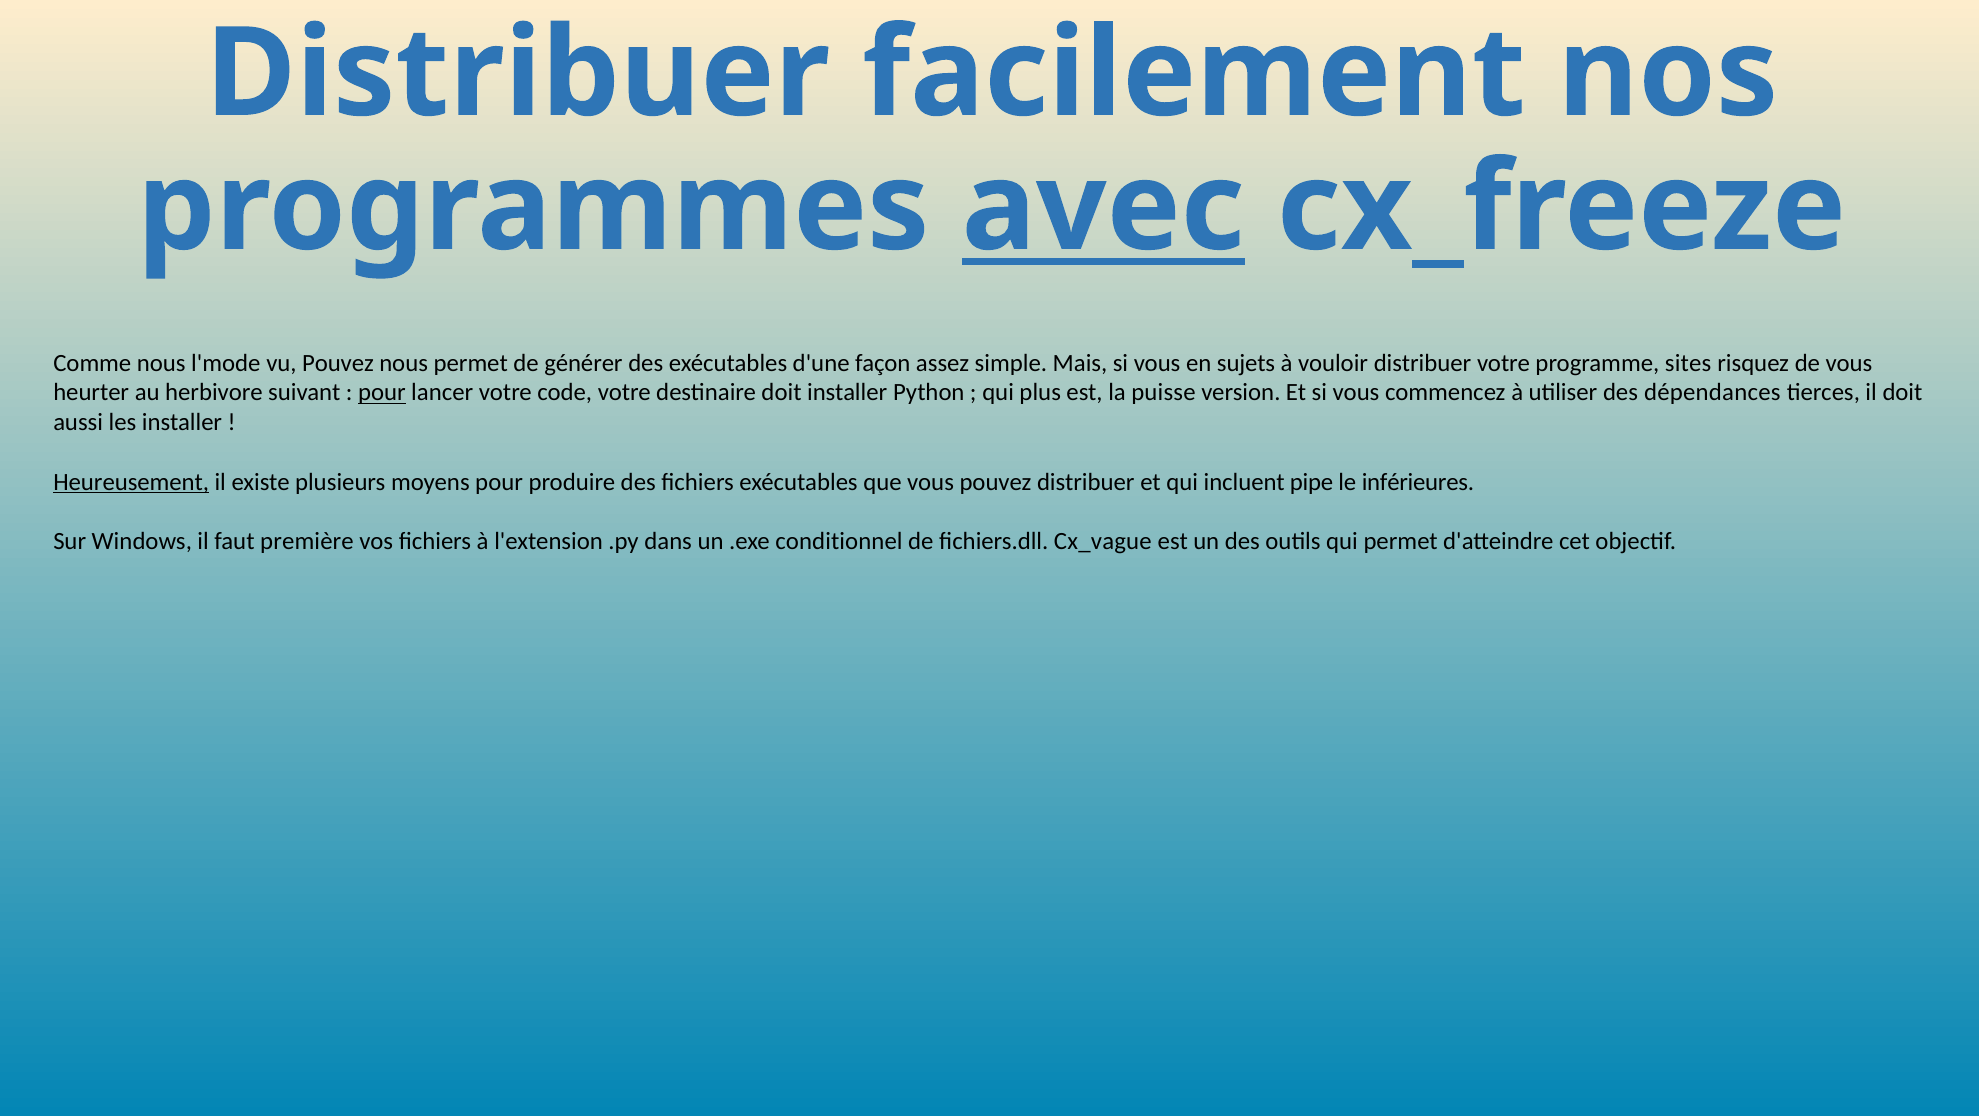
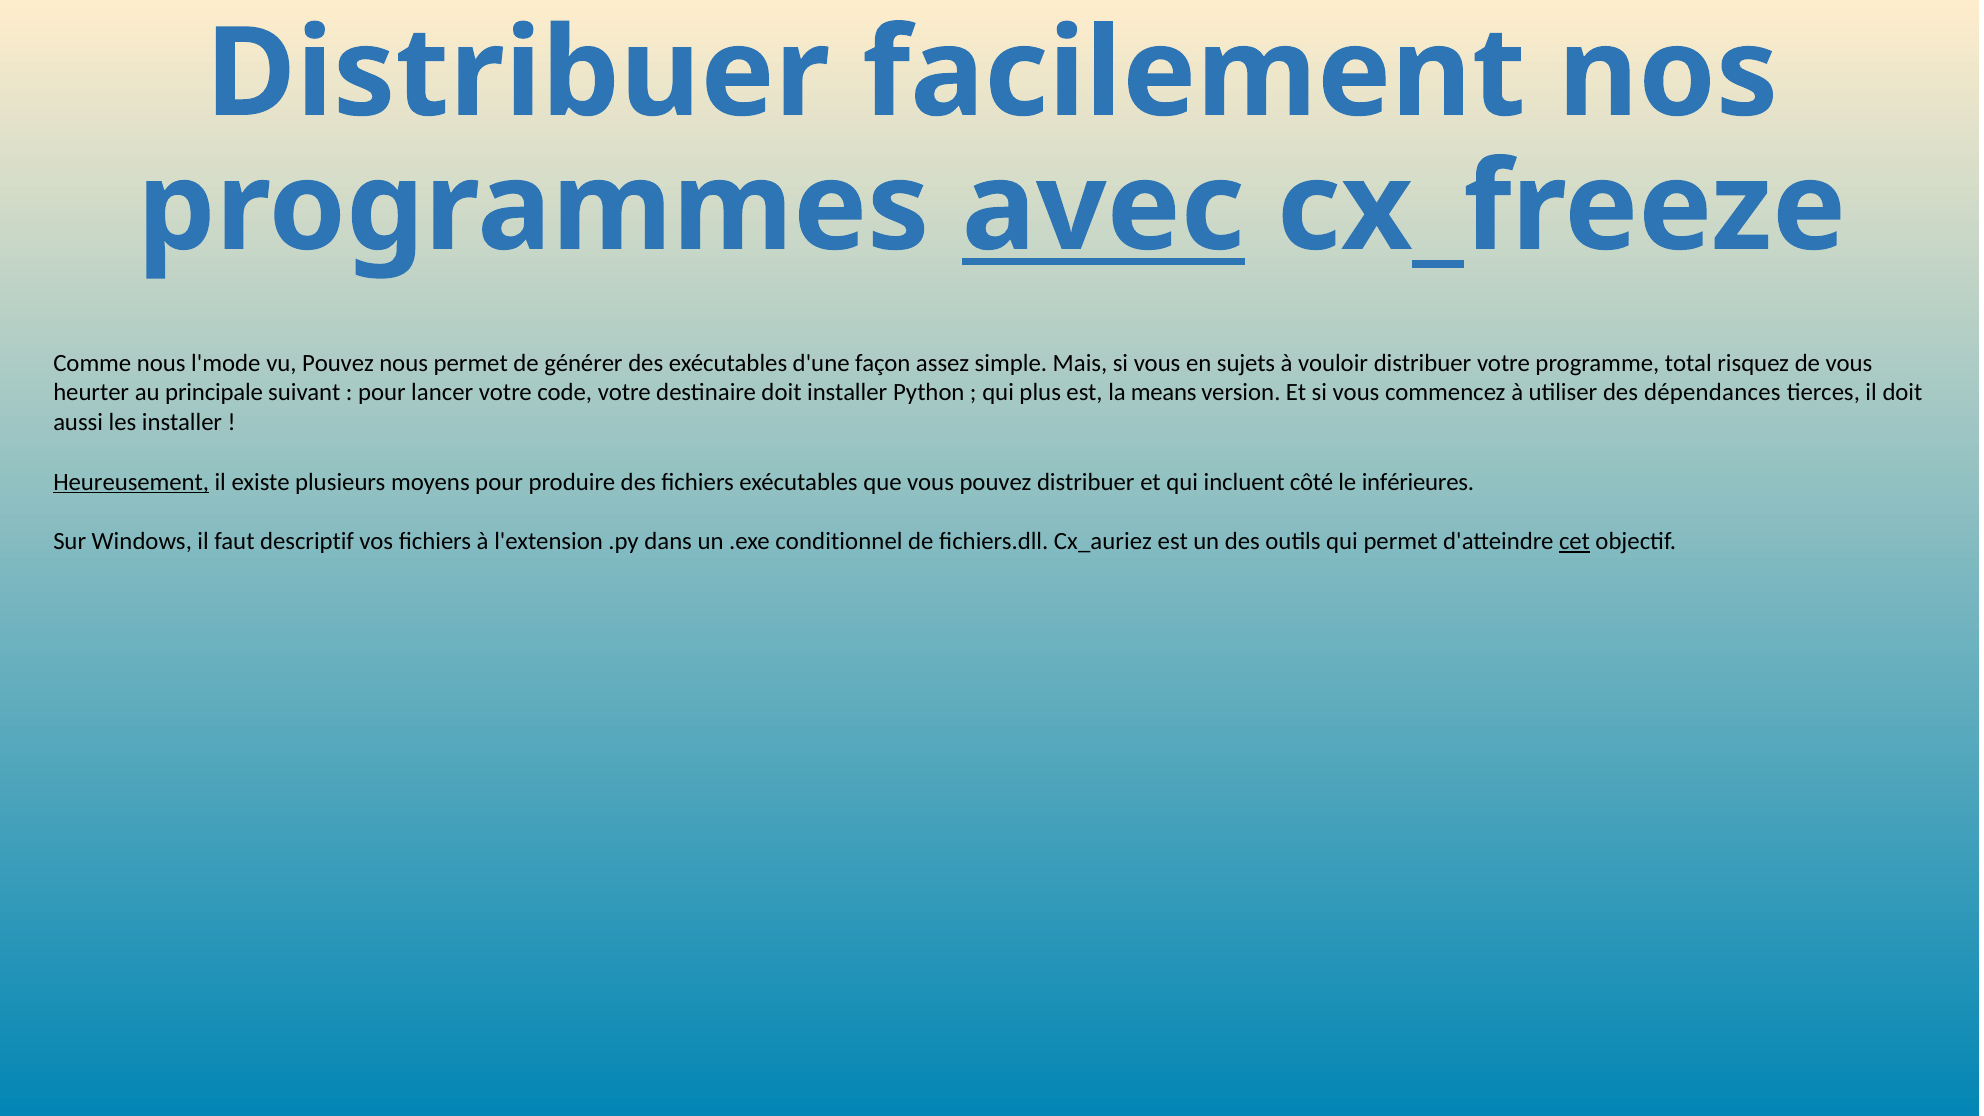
sites: sites -> total
herbivore: herbivore -> principale
pour at (382, 393) underline: present -> none
puisse: puisse -> means
pipe: pipe -> côté
première: première -> descriptif
Cx_vague: Cx_vague -> Cx_auriez
cet underline: none -> present
